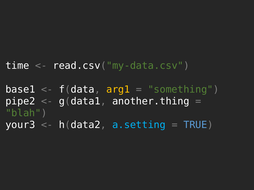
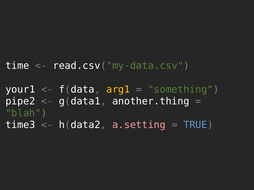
base1: base1 -> your1
your3: your3 -> time3
a.setting colour: light blue -> pink
